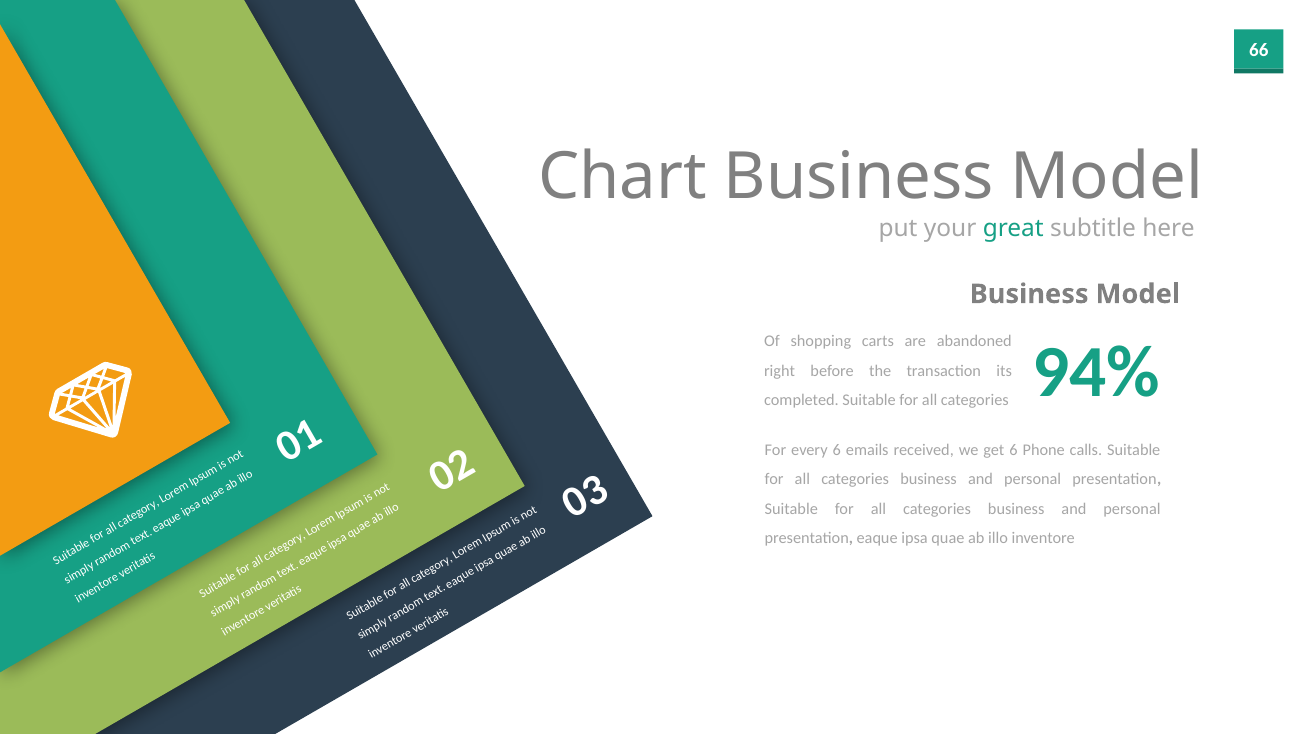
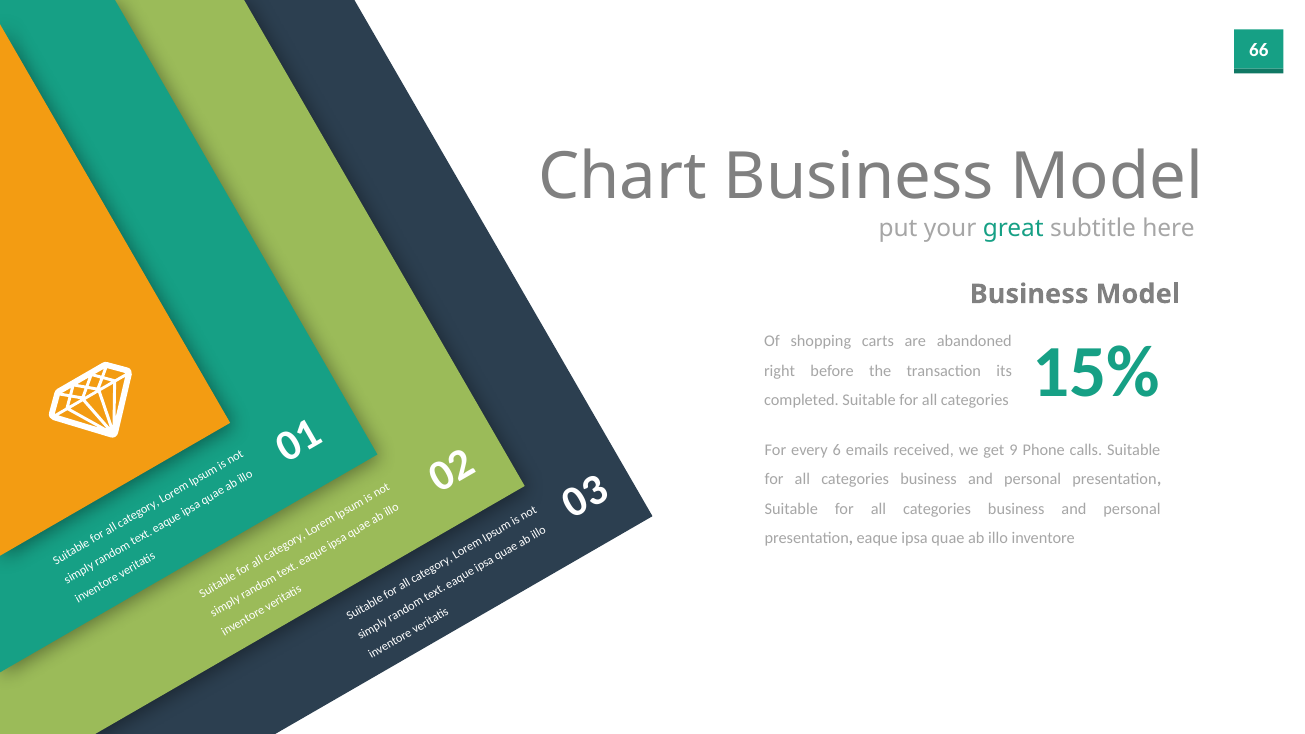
94%: 94% -> 15%
get 6: 6 -> 9
